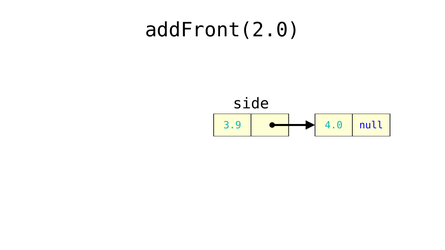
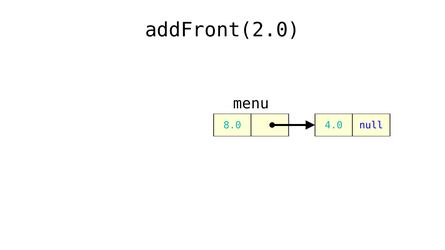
side: side -> menu
3.9: 3.9 -> 8.0
